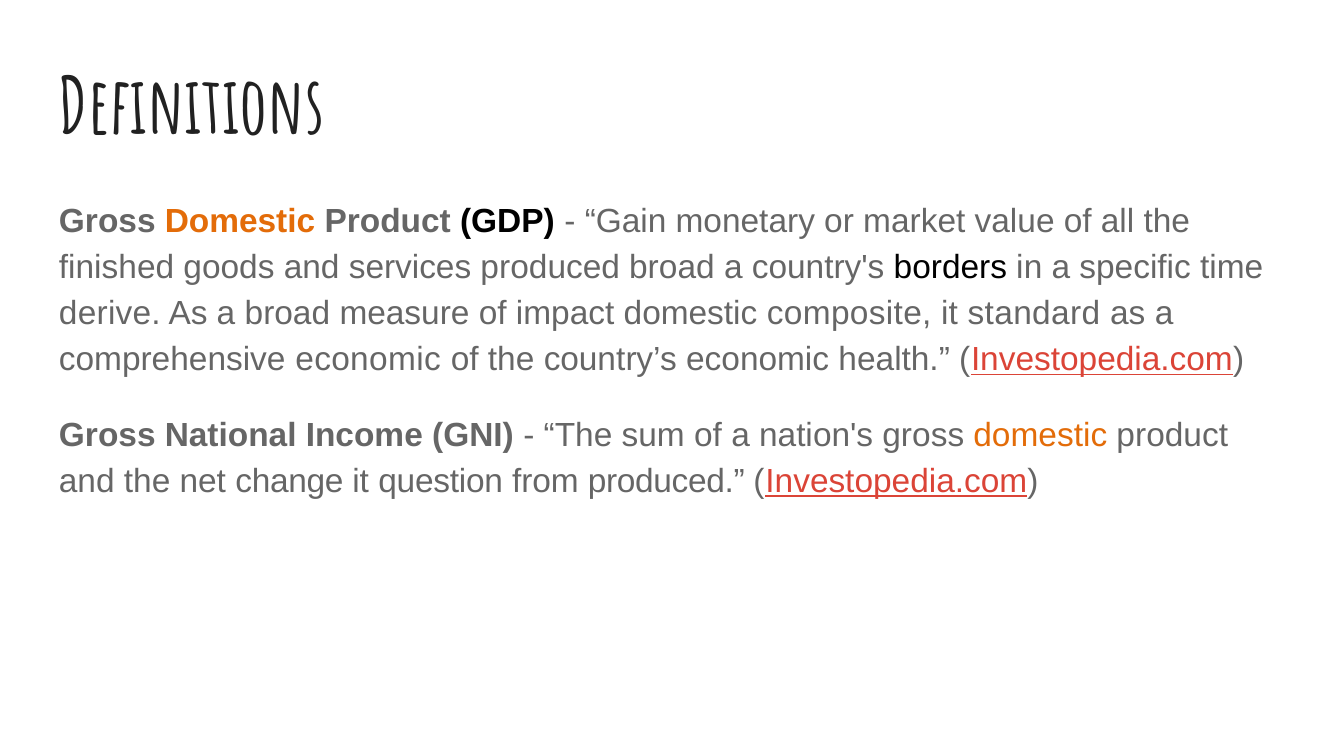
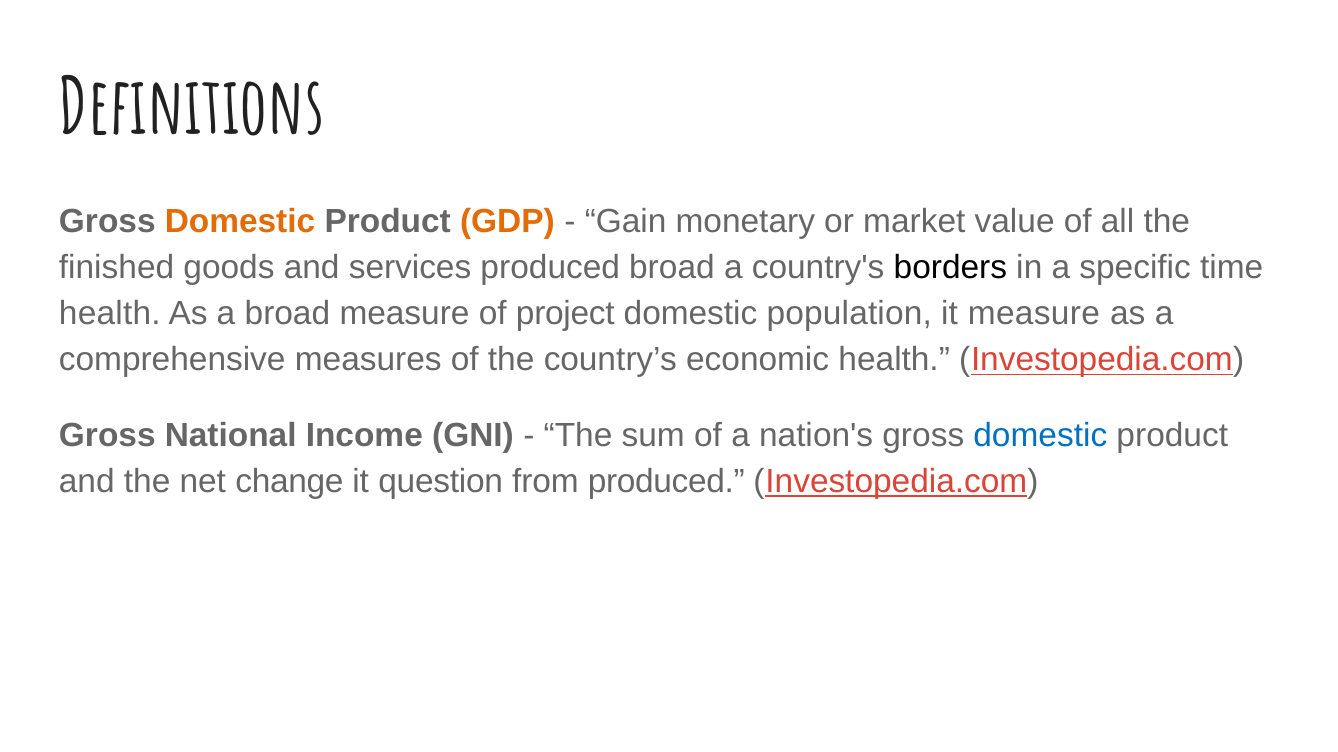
GDP colour: black -> orange
derive at (110, 314): derive -> health
impact: impact -> project
composite: composite -> population
it standard: standard -> measure
comprehensive economic: economic -> measures
domestic at (1040, 436) colour: orange -> blue
